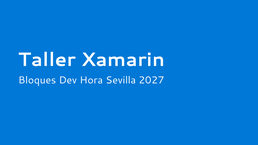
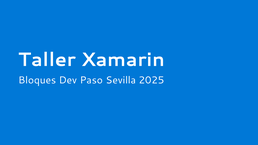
Hora: Hora -> Paso
2027: 2027 -> 2025
